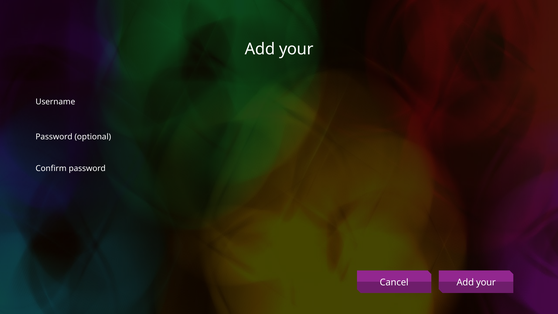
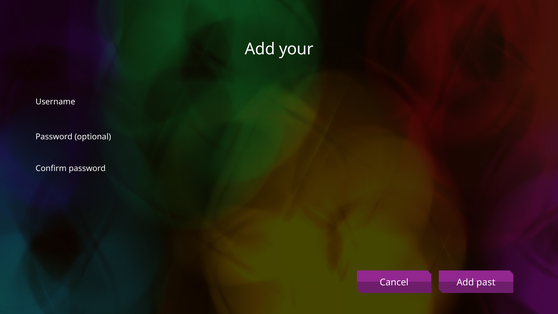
your at (486, 282): your -> past
